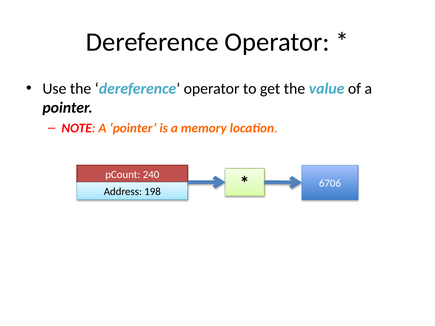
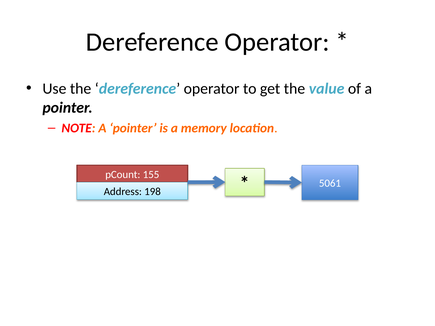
240: 240 -> 155
6706: 6706 -> 5061
